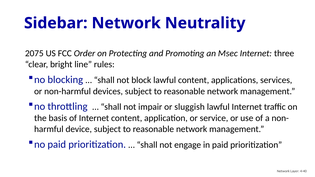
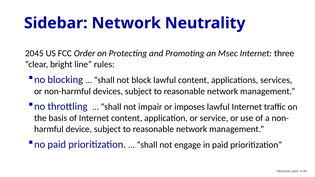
2075: 2075 -> 2045
sluggish: sluggish -> imposes
